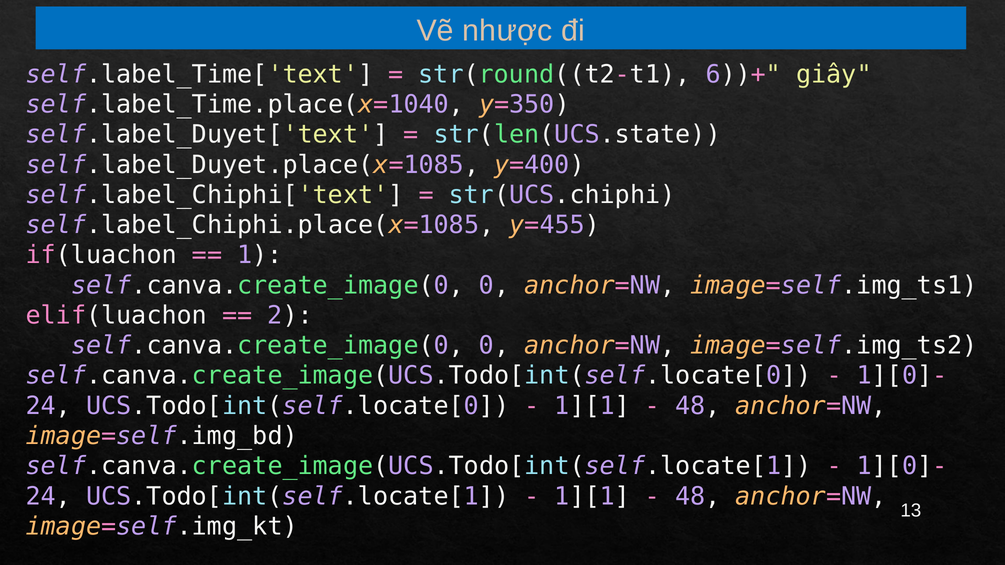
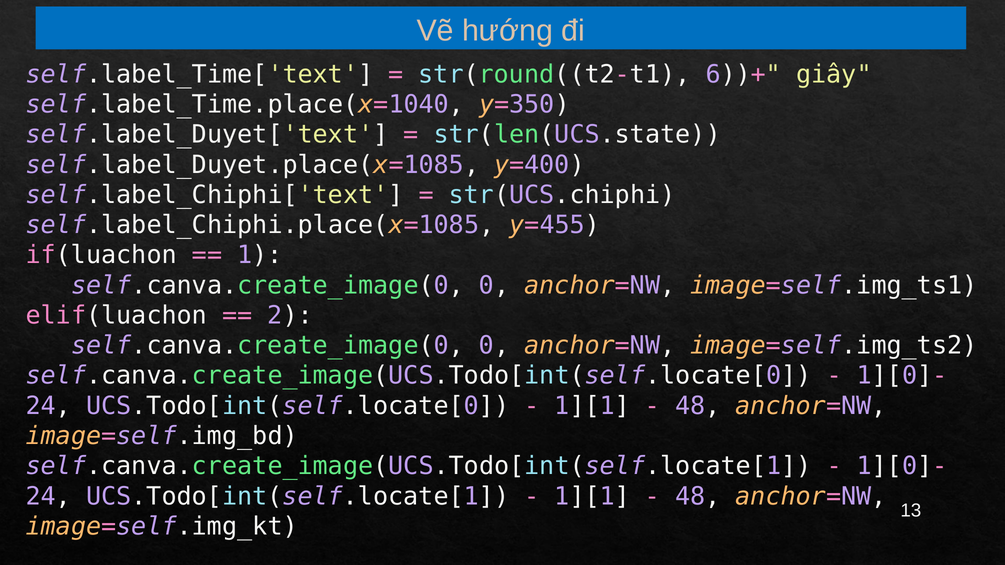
nhược: nhược -> hướng
